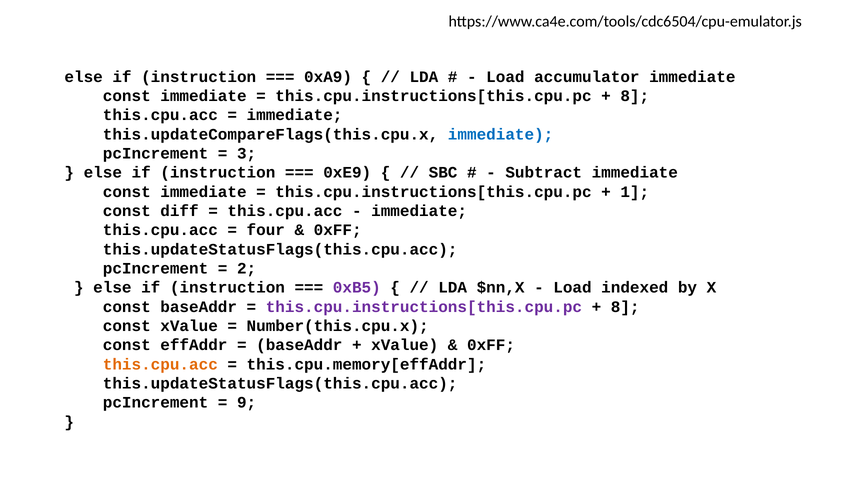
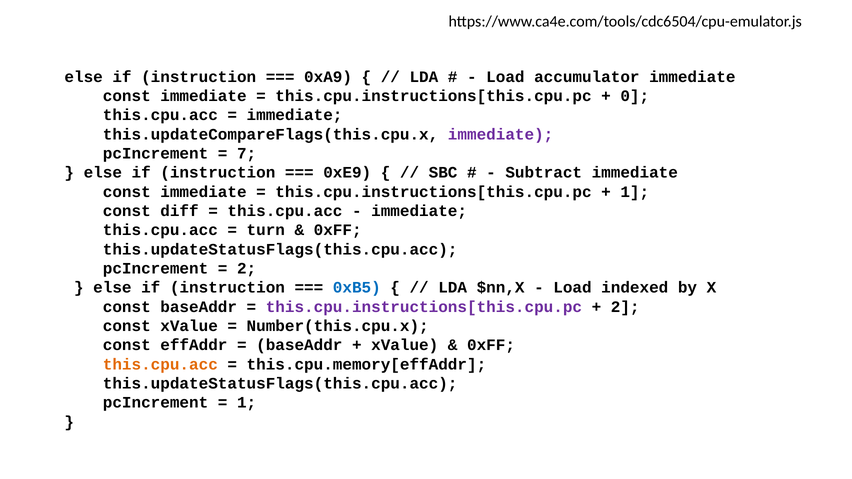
8 at (635, 96): 8 -> 0
immediate at (501, 134) colour: blue -> purple
3: 3 -> 7
four: four -> turn
0xB5 colour: purple -> blue
8 at (625, 307): 8 -> 2
9 at (247, 403): 9 -> 1
